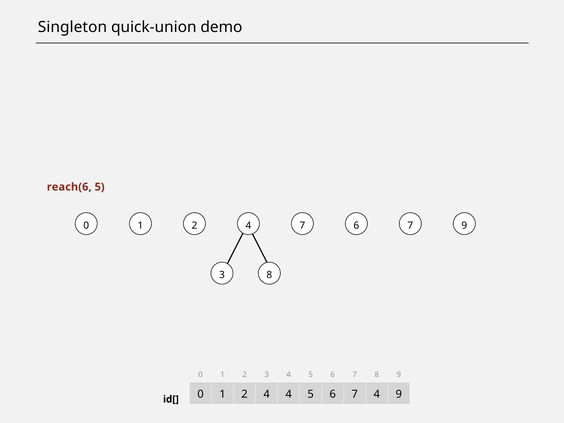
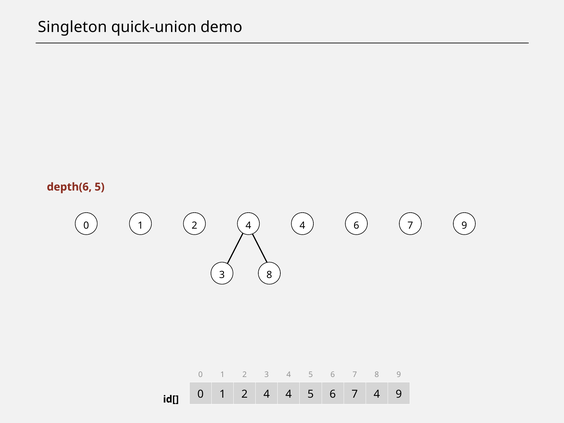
reach(6: reach(6 -> depth(6
7 at (302, 225): 7 -> 4
